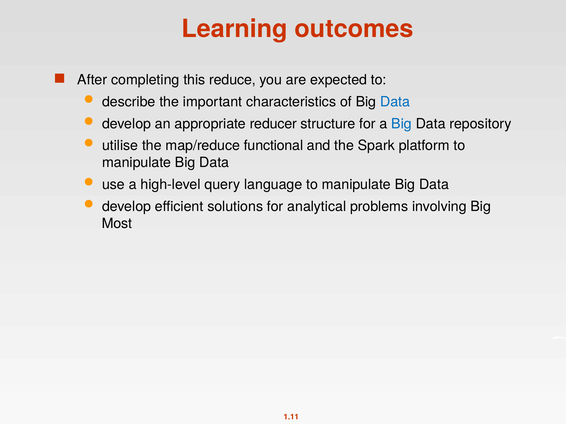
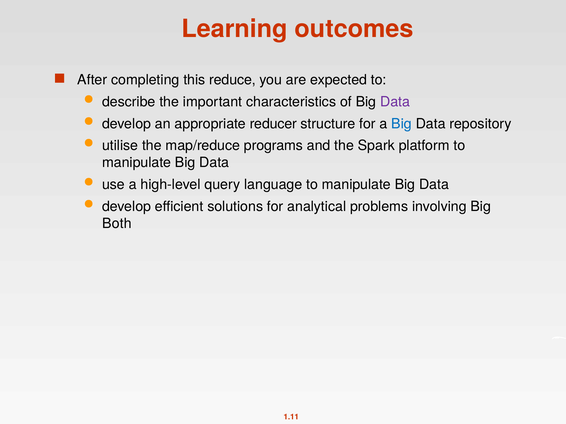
Data at (395, 102) colour: blue -> purple
functional: functional -> programs
Most: Most -> Both
